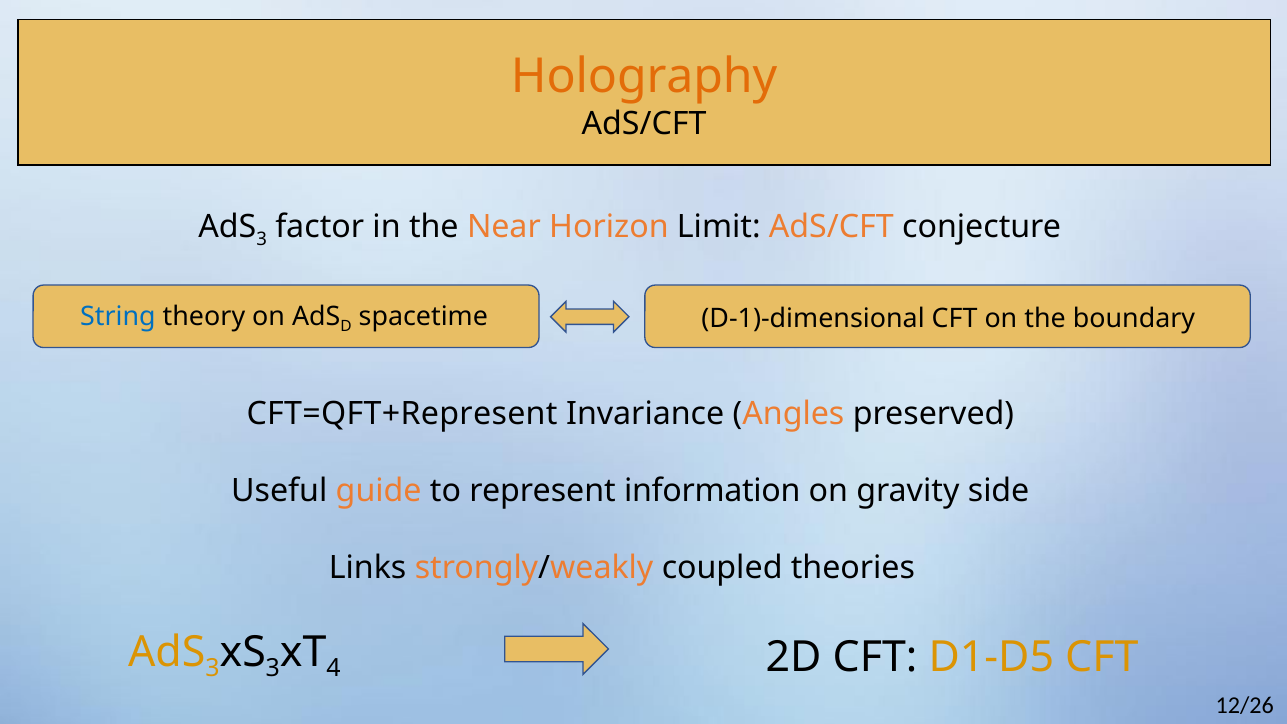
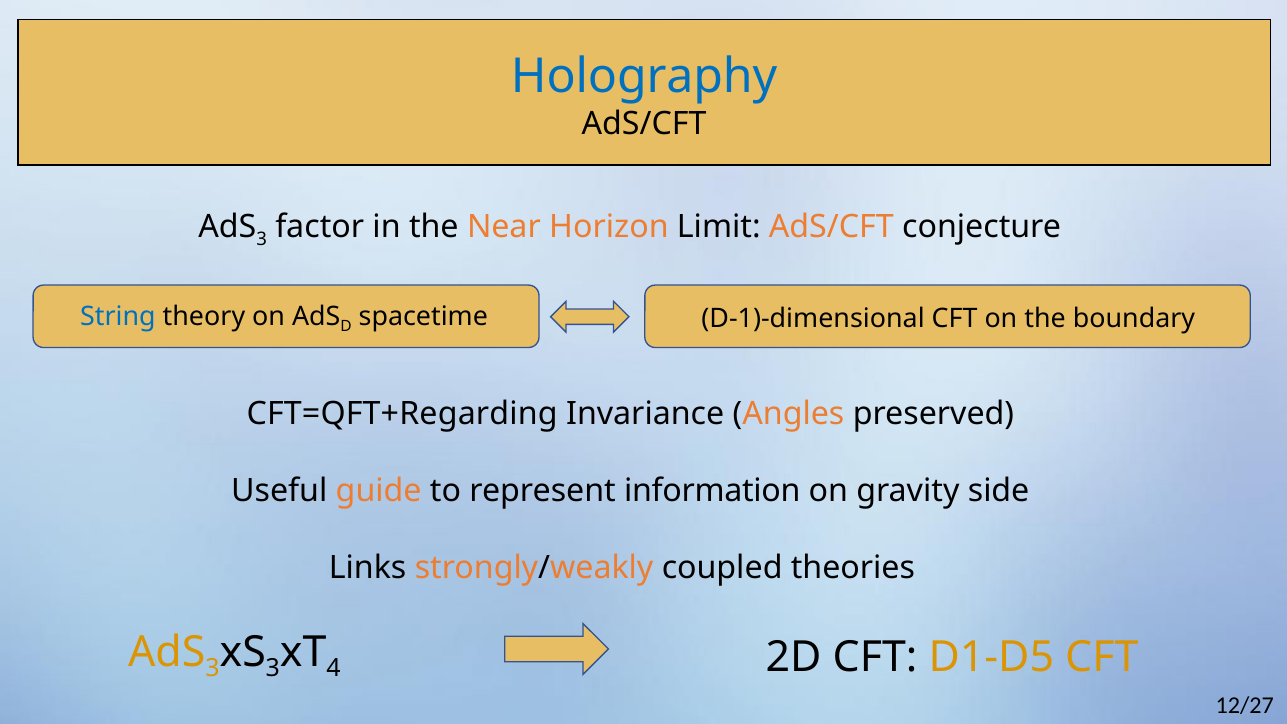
Holography colour: orange -> blue
CFT=QFT+Represent: CFT=QFT+Represent -> CFT=QFT+Regarding
12/26: 12/26 -> 12/27
